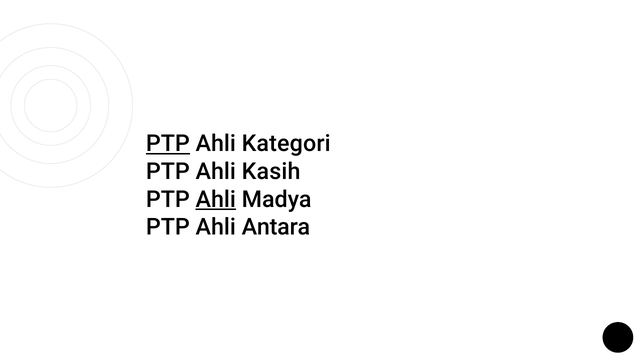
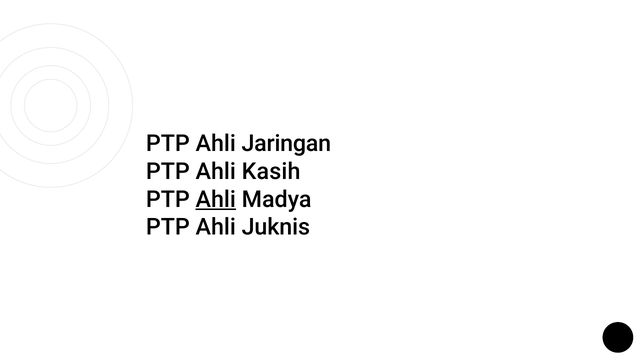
PTP at (168, 144) underline: present -> none
Kategori: Kategori -> Jaringan
Antara: Antara -> Juknis
